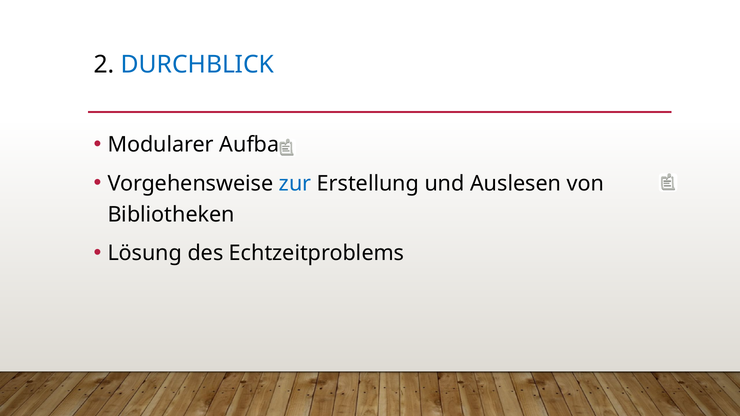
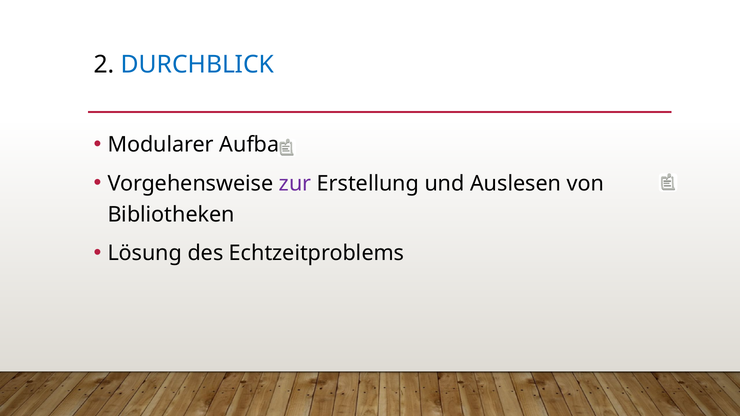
zur colour: blue -> purple
